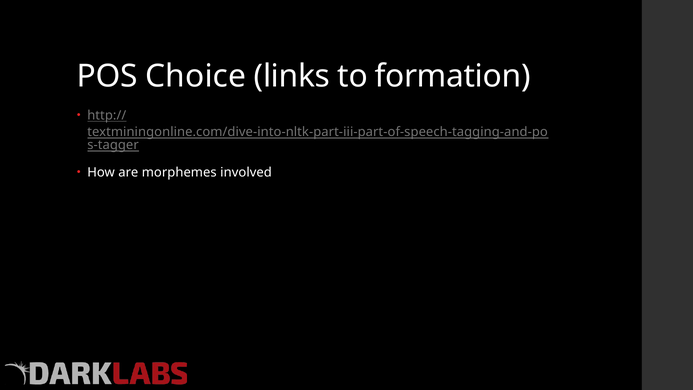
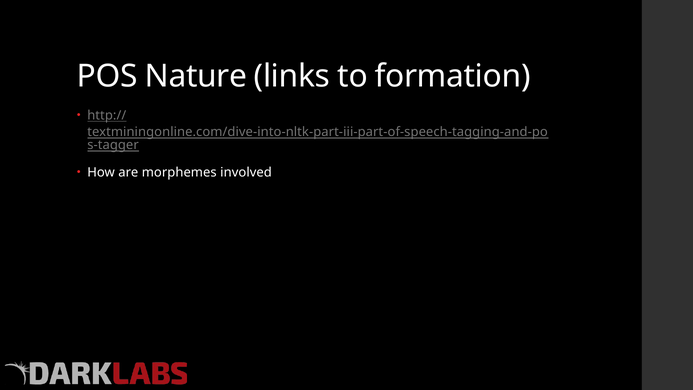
Choice: Choice -> Nature
